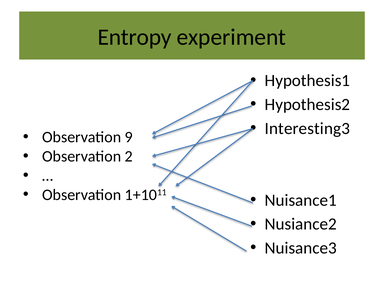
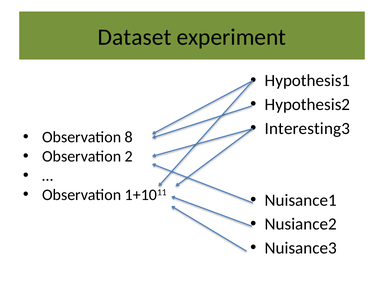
Entropy: Entropy -> Dataset
9: 9 -> 8
